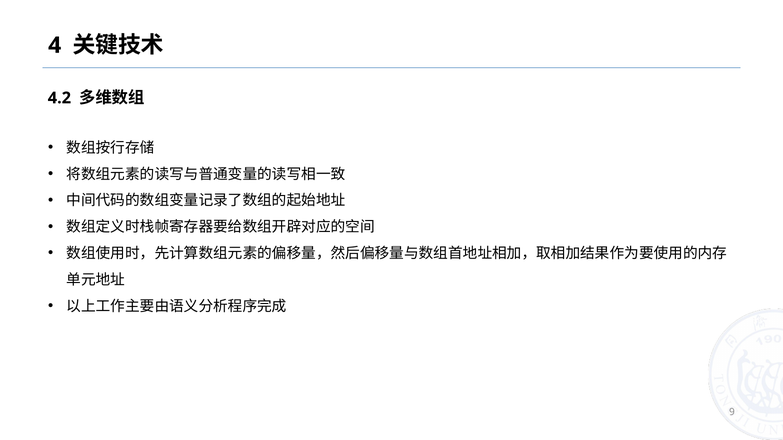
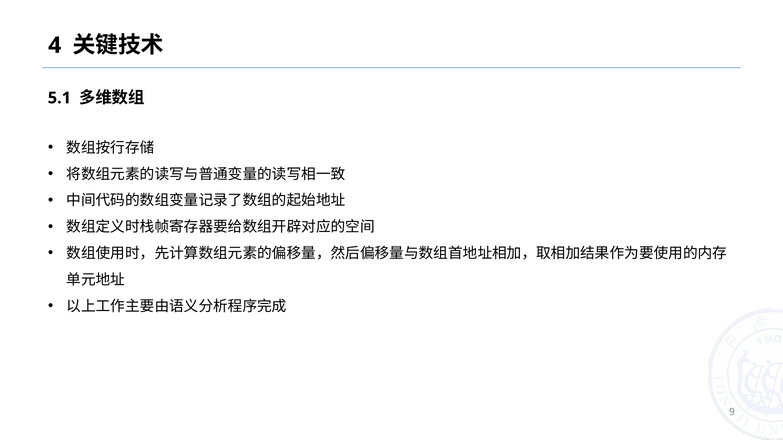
4.2: 4.2 -> 5.1
